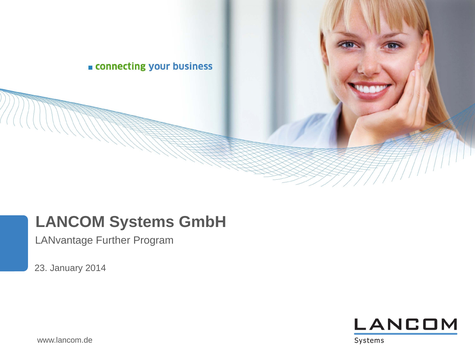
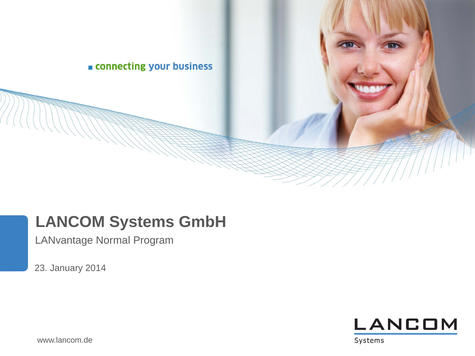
Further: Further -> Normal
